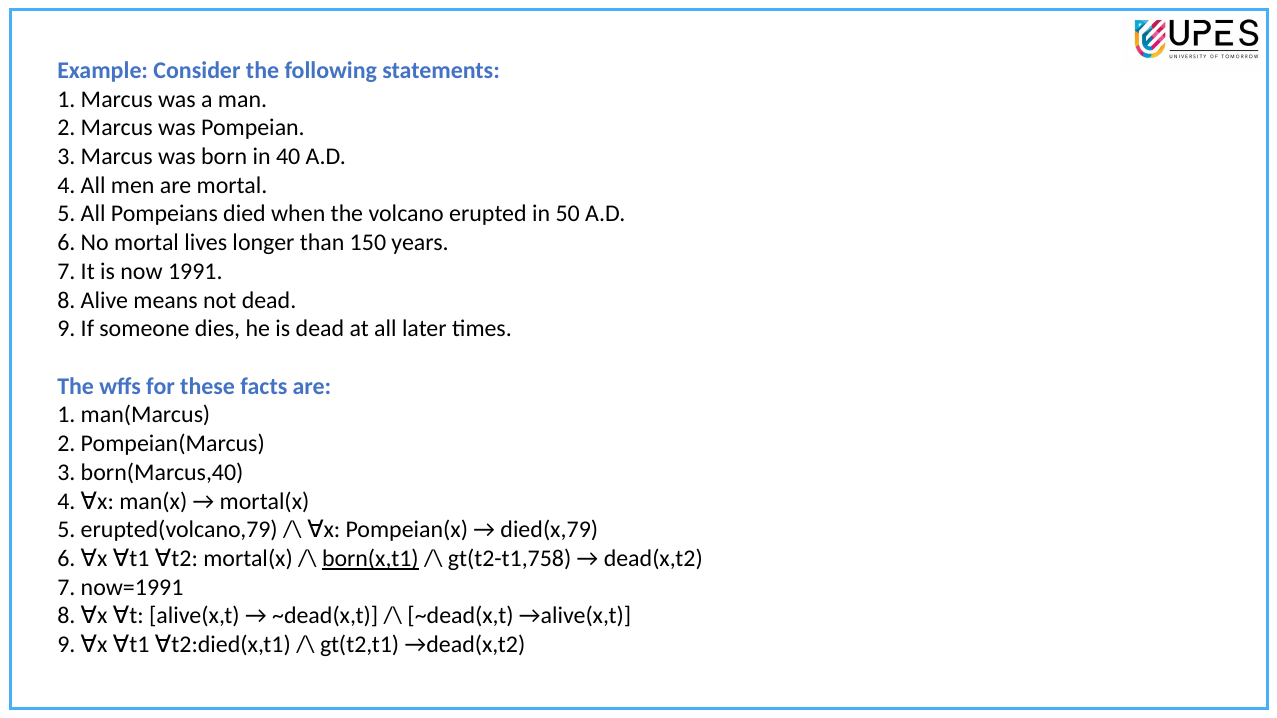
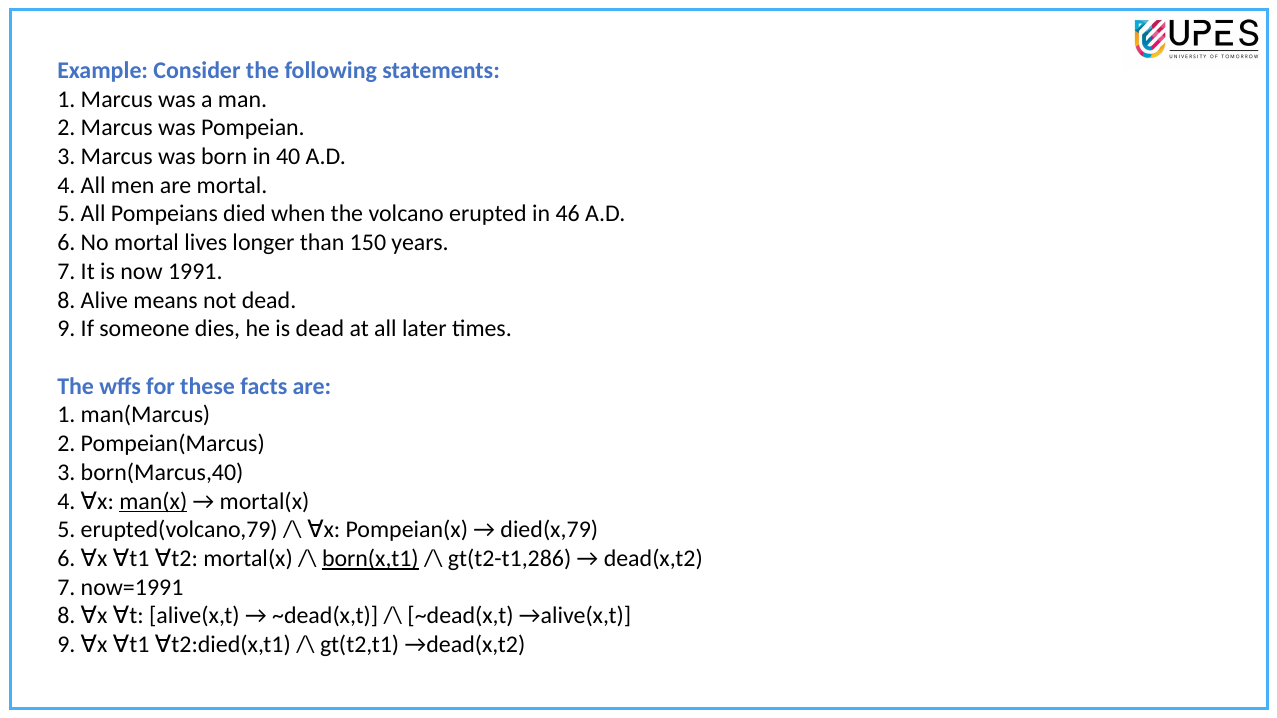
50: 50 -> 46
man(x underline: none -> present
gt(t2-t1,758: gt(t2-t1,758 -> gt(t2-t1,286
